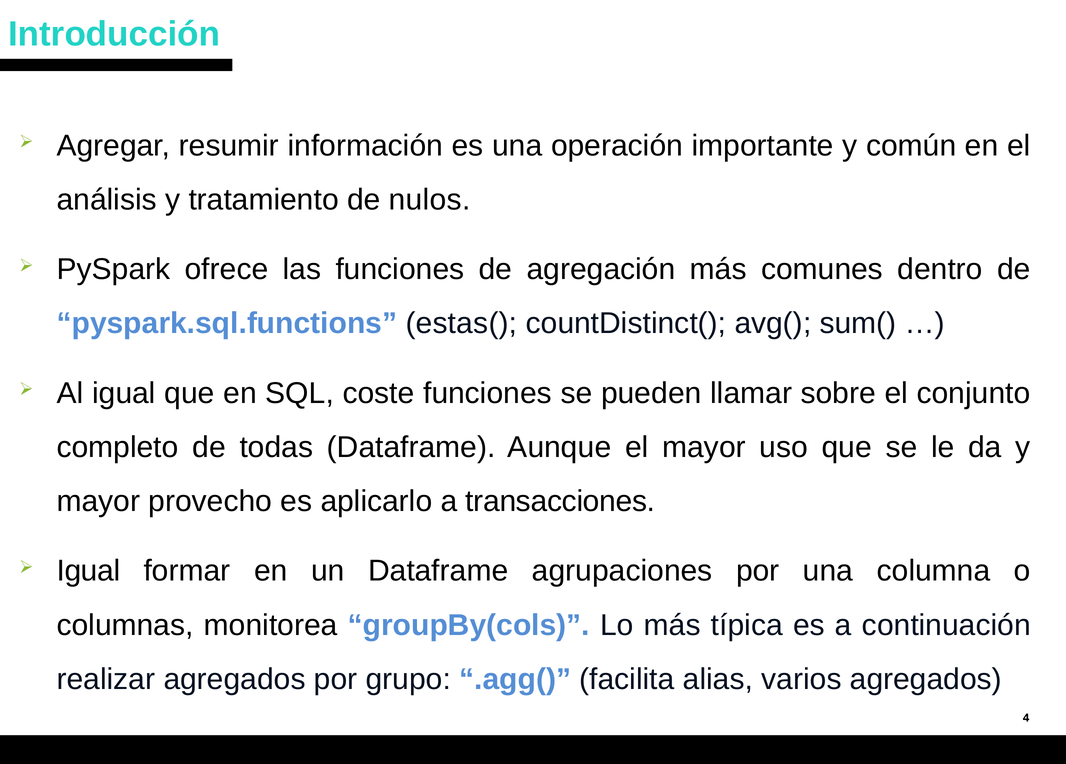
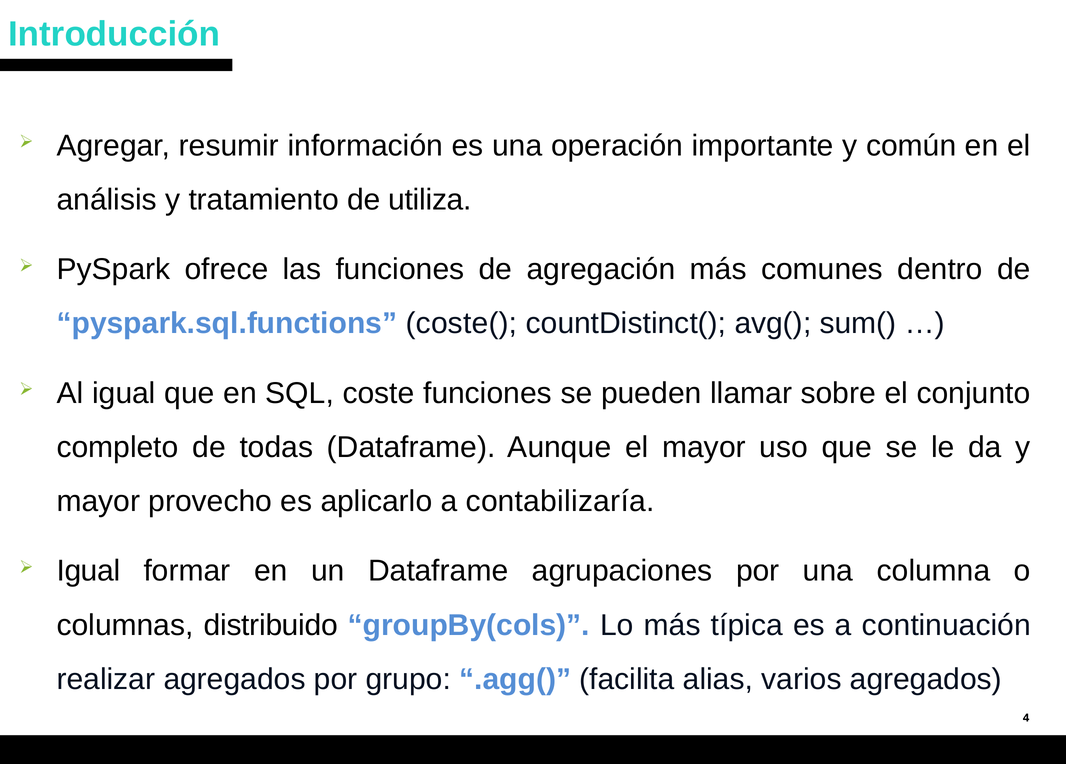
nulos: nulos -> utiliza
estas(: estas( -> coste(
transacciones: transacciones -> contabilizaría
monitorea: monitorea -> distribuido
